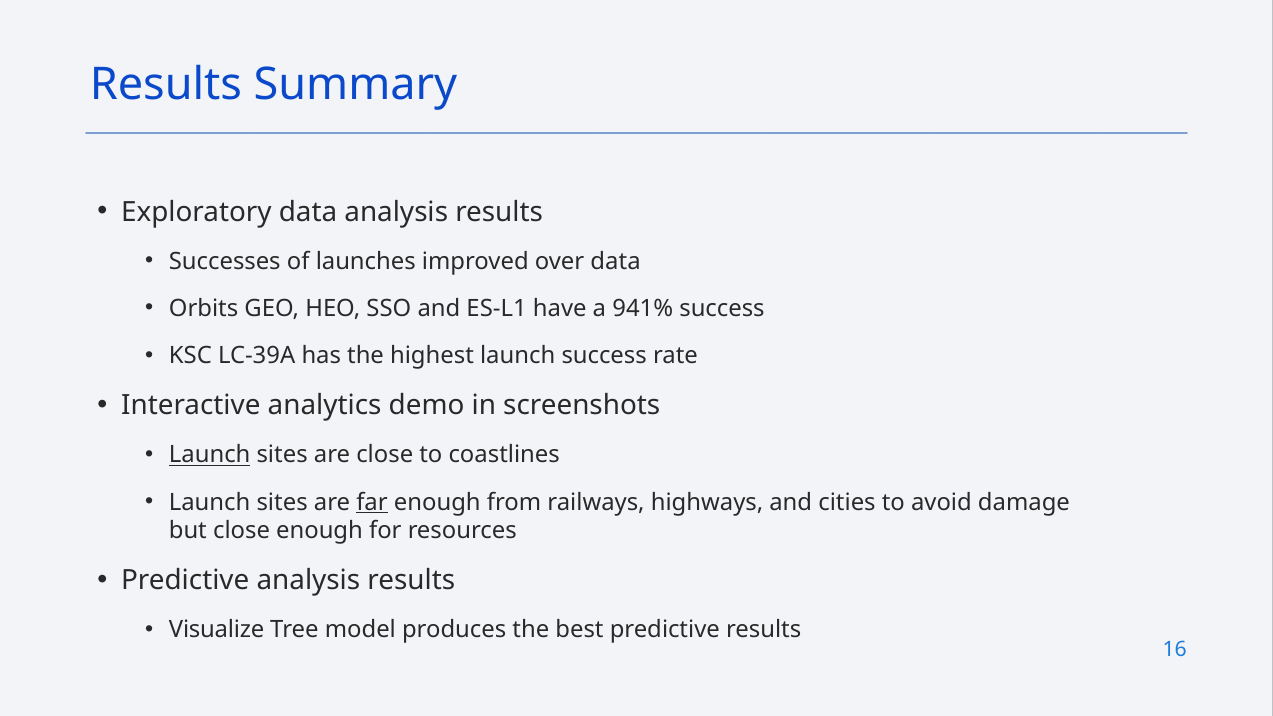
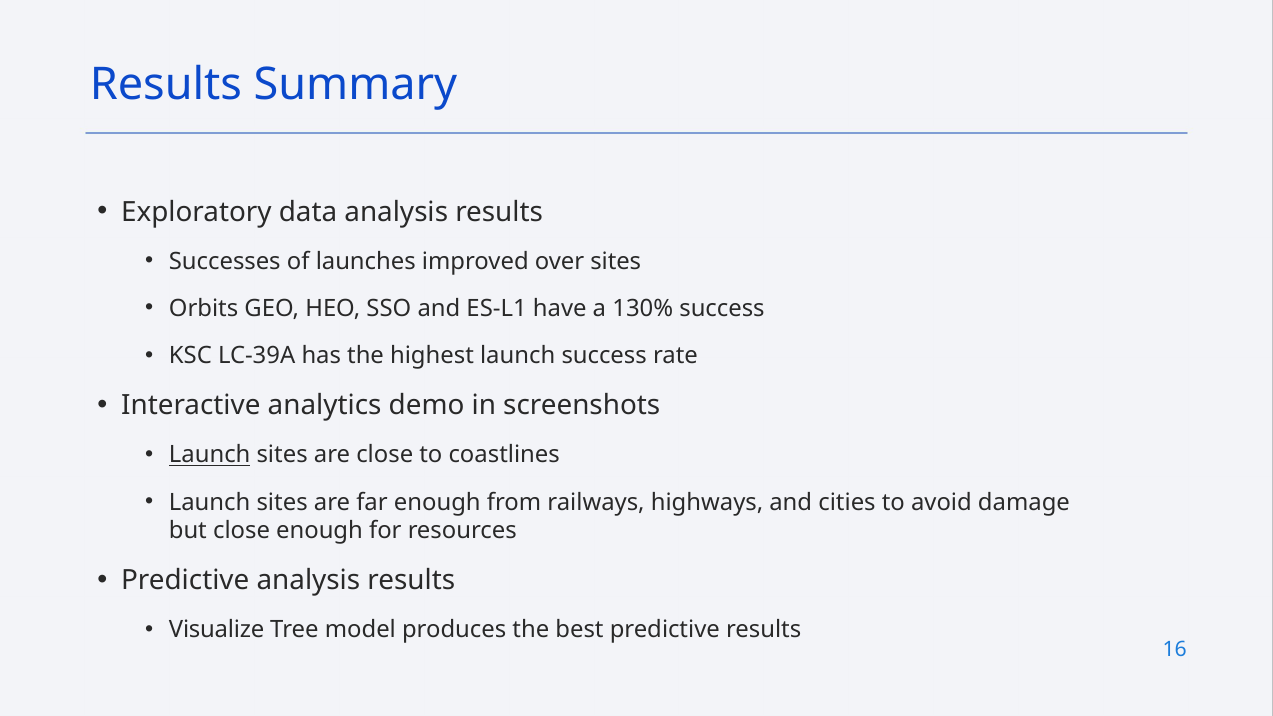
over data: data -> sites
941%: 941% -> 130%
far underline: present -> none
